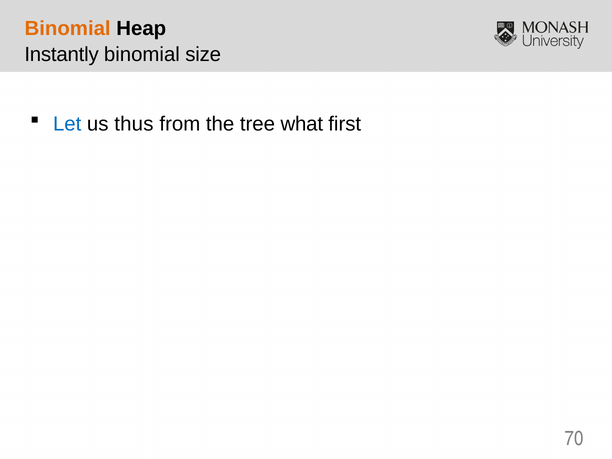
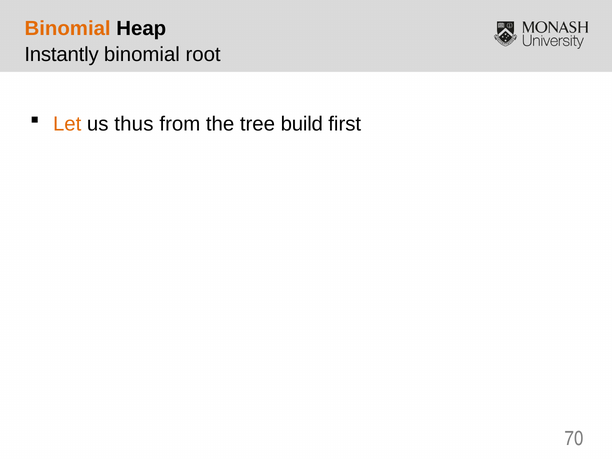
size: size -> root
Let colour: blue -> orange
what: what -> build
